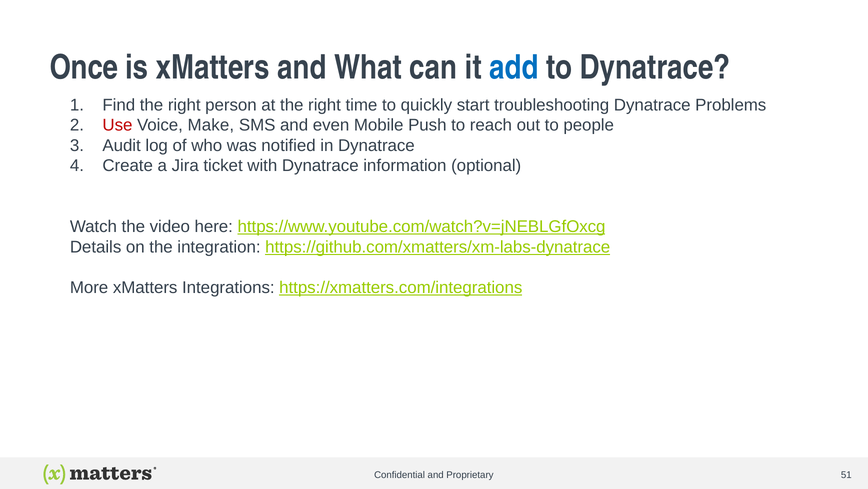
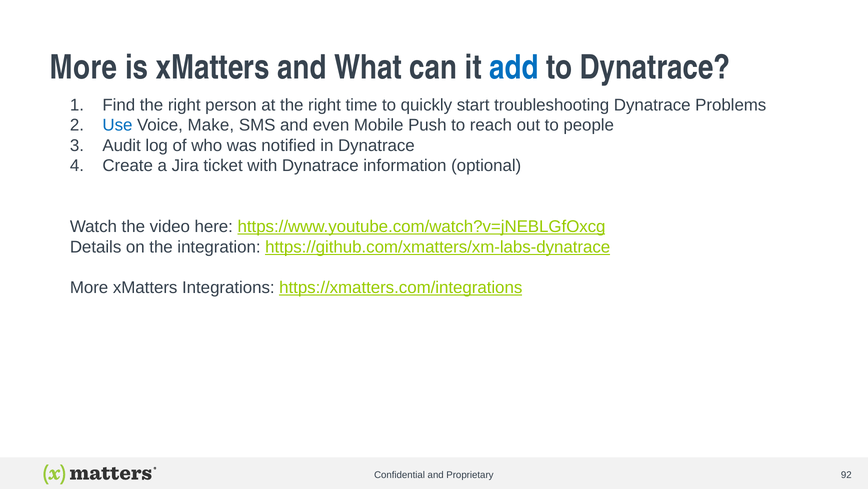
Once at (84, 67): Once -> More
Use colour: red -> blue
51: 51 -> 92
